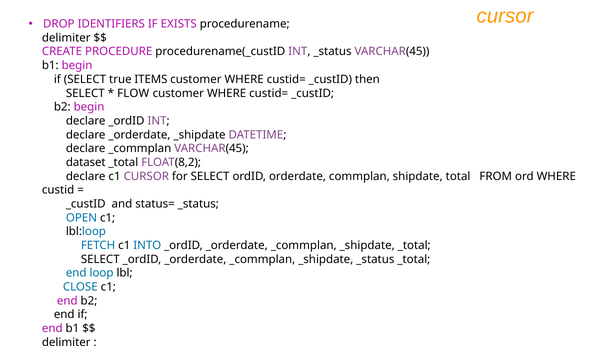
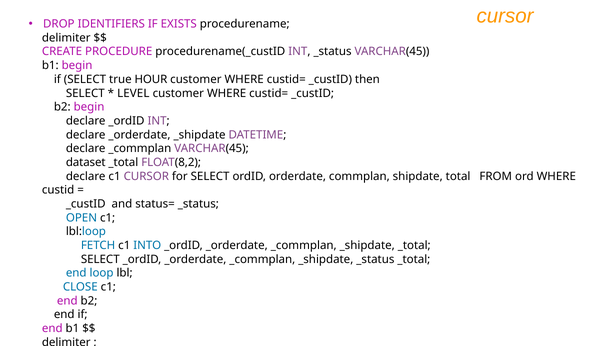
ITEMS: ITEMS -> HOUR
FLOW: FLOW -> LEVEL
